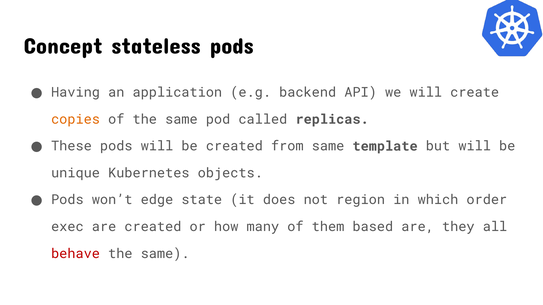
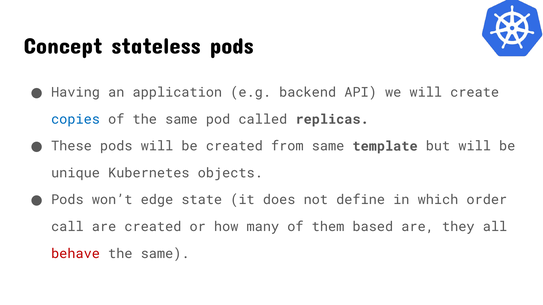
copies colour: orange -> blue
region: region -> define
exec: exec -> call
